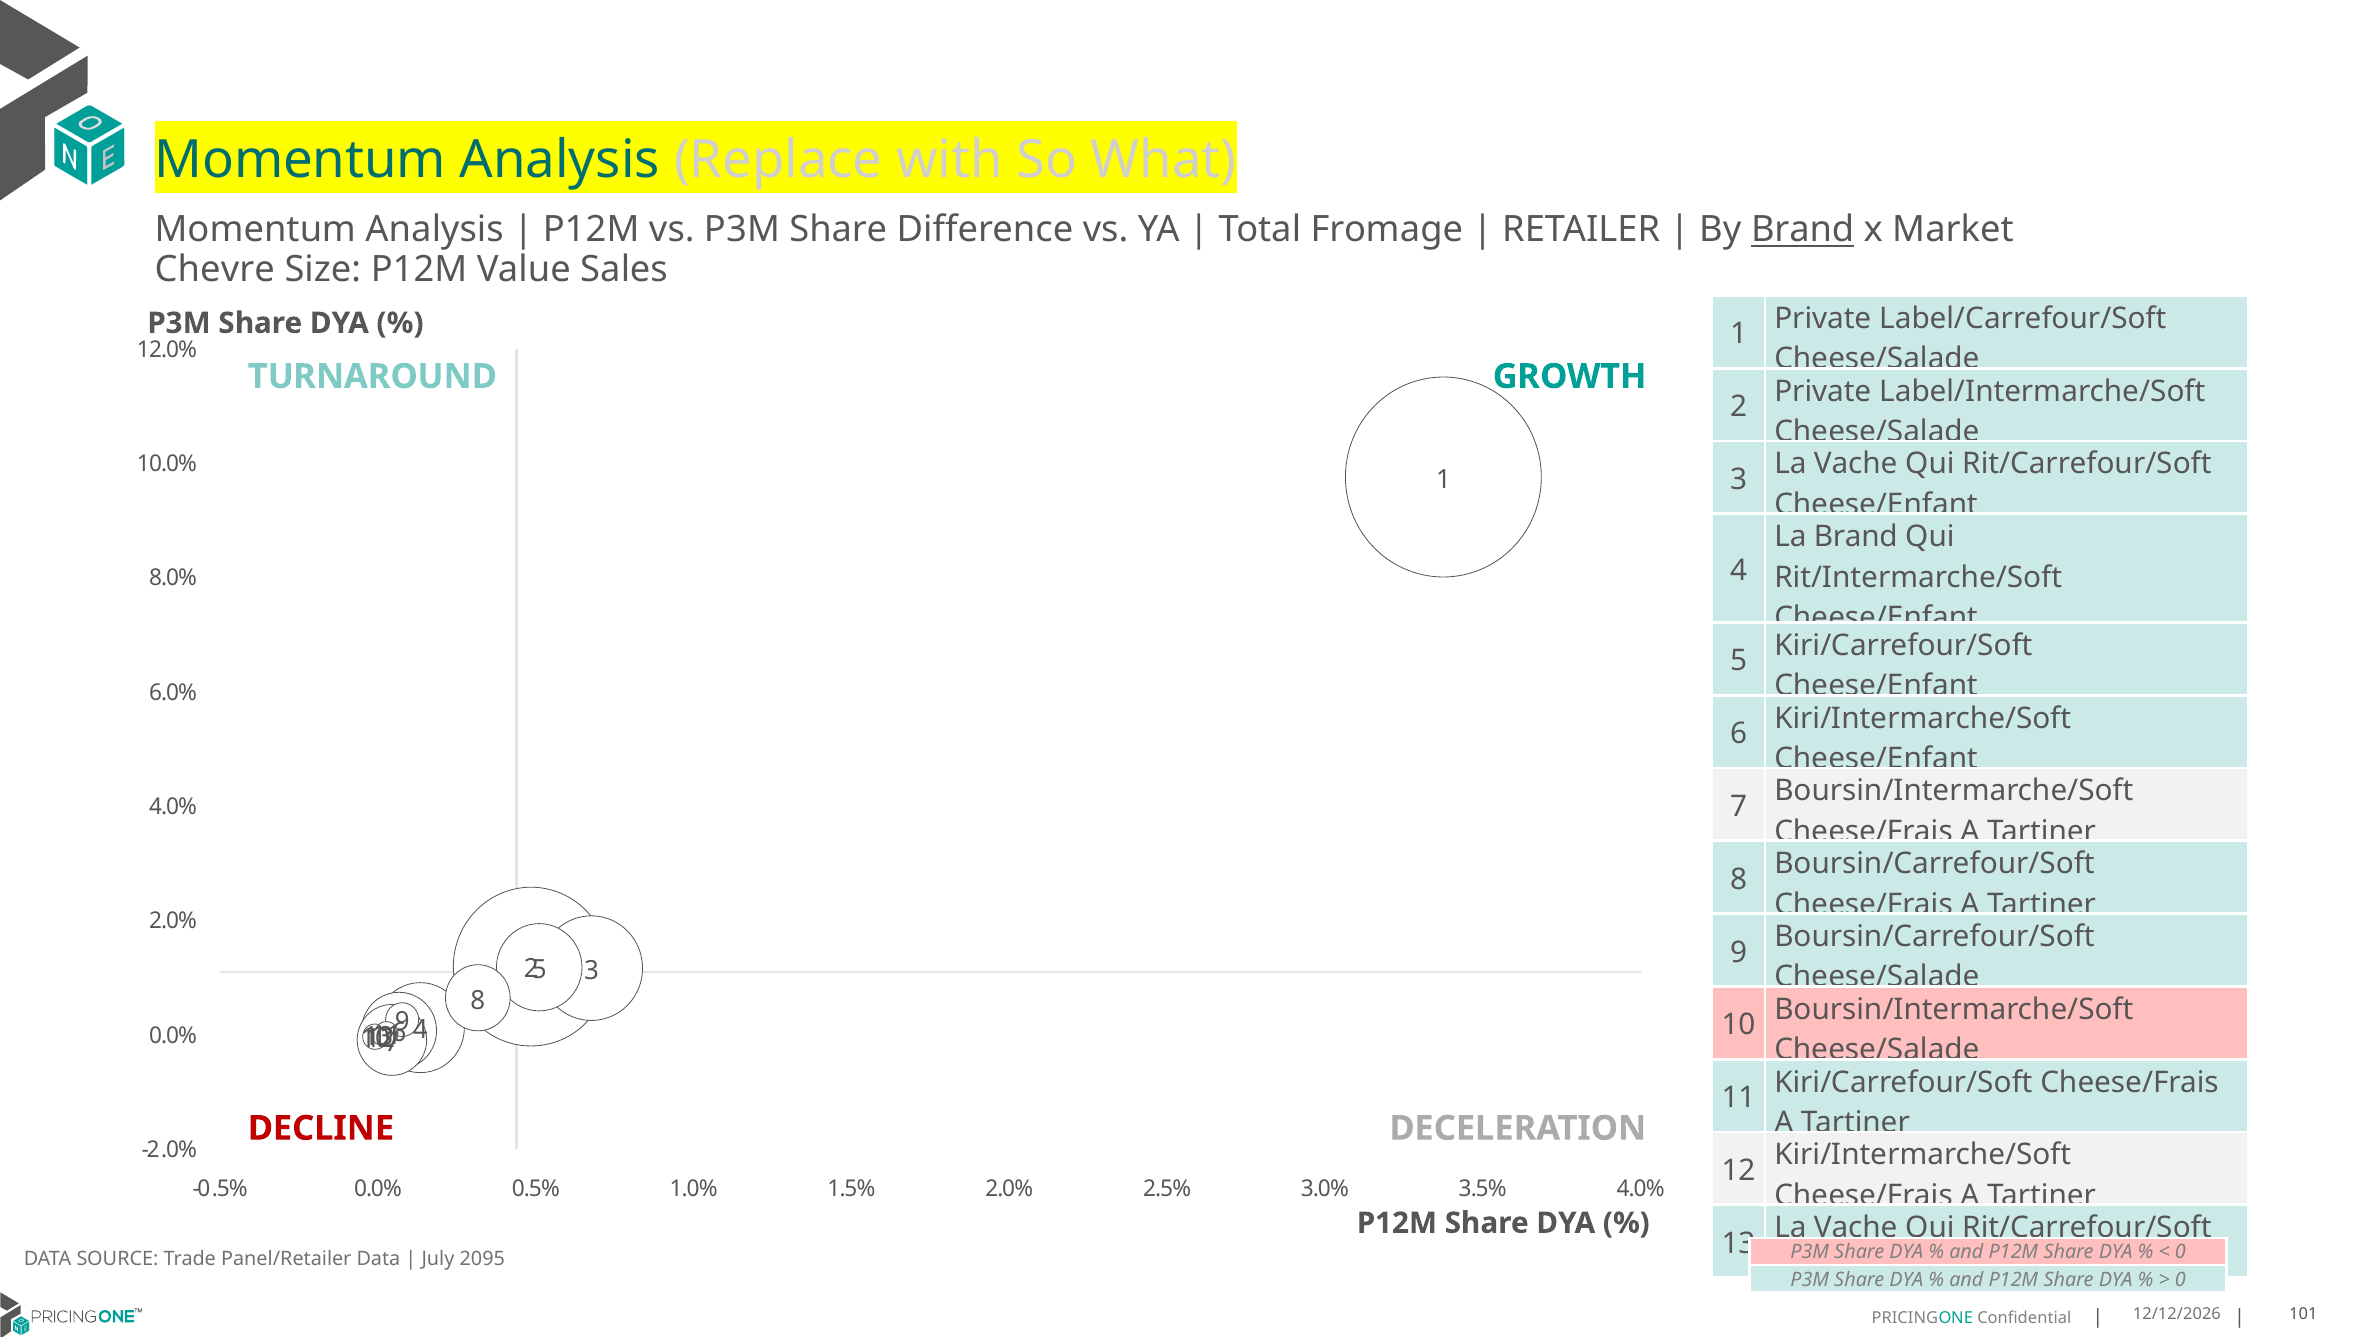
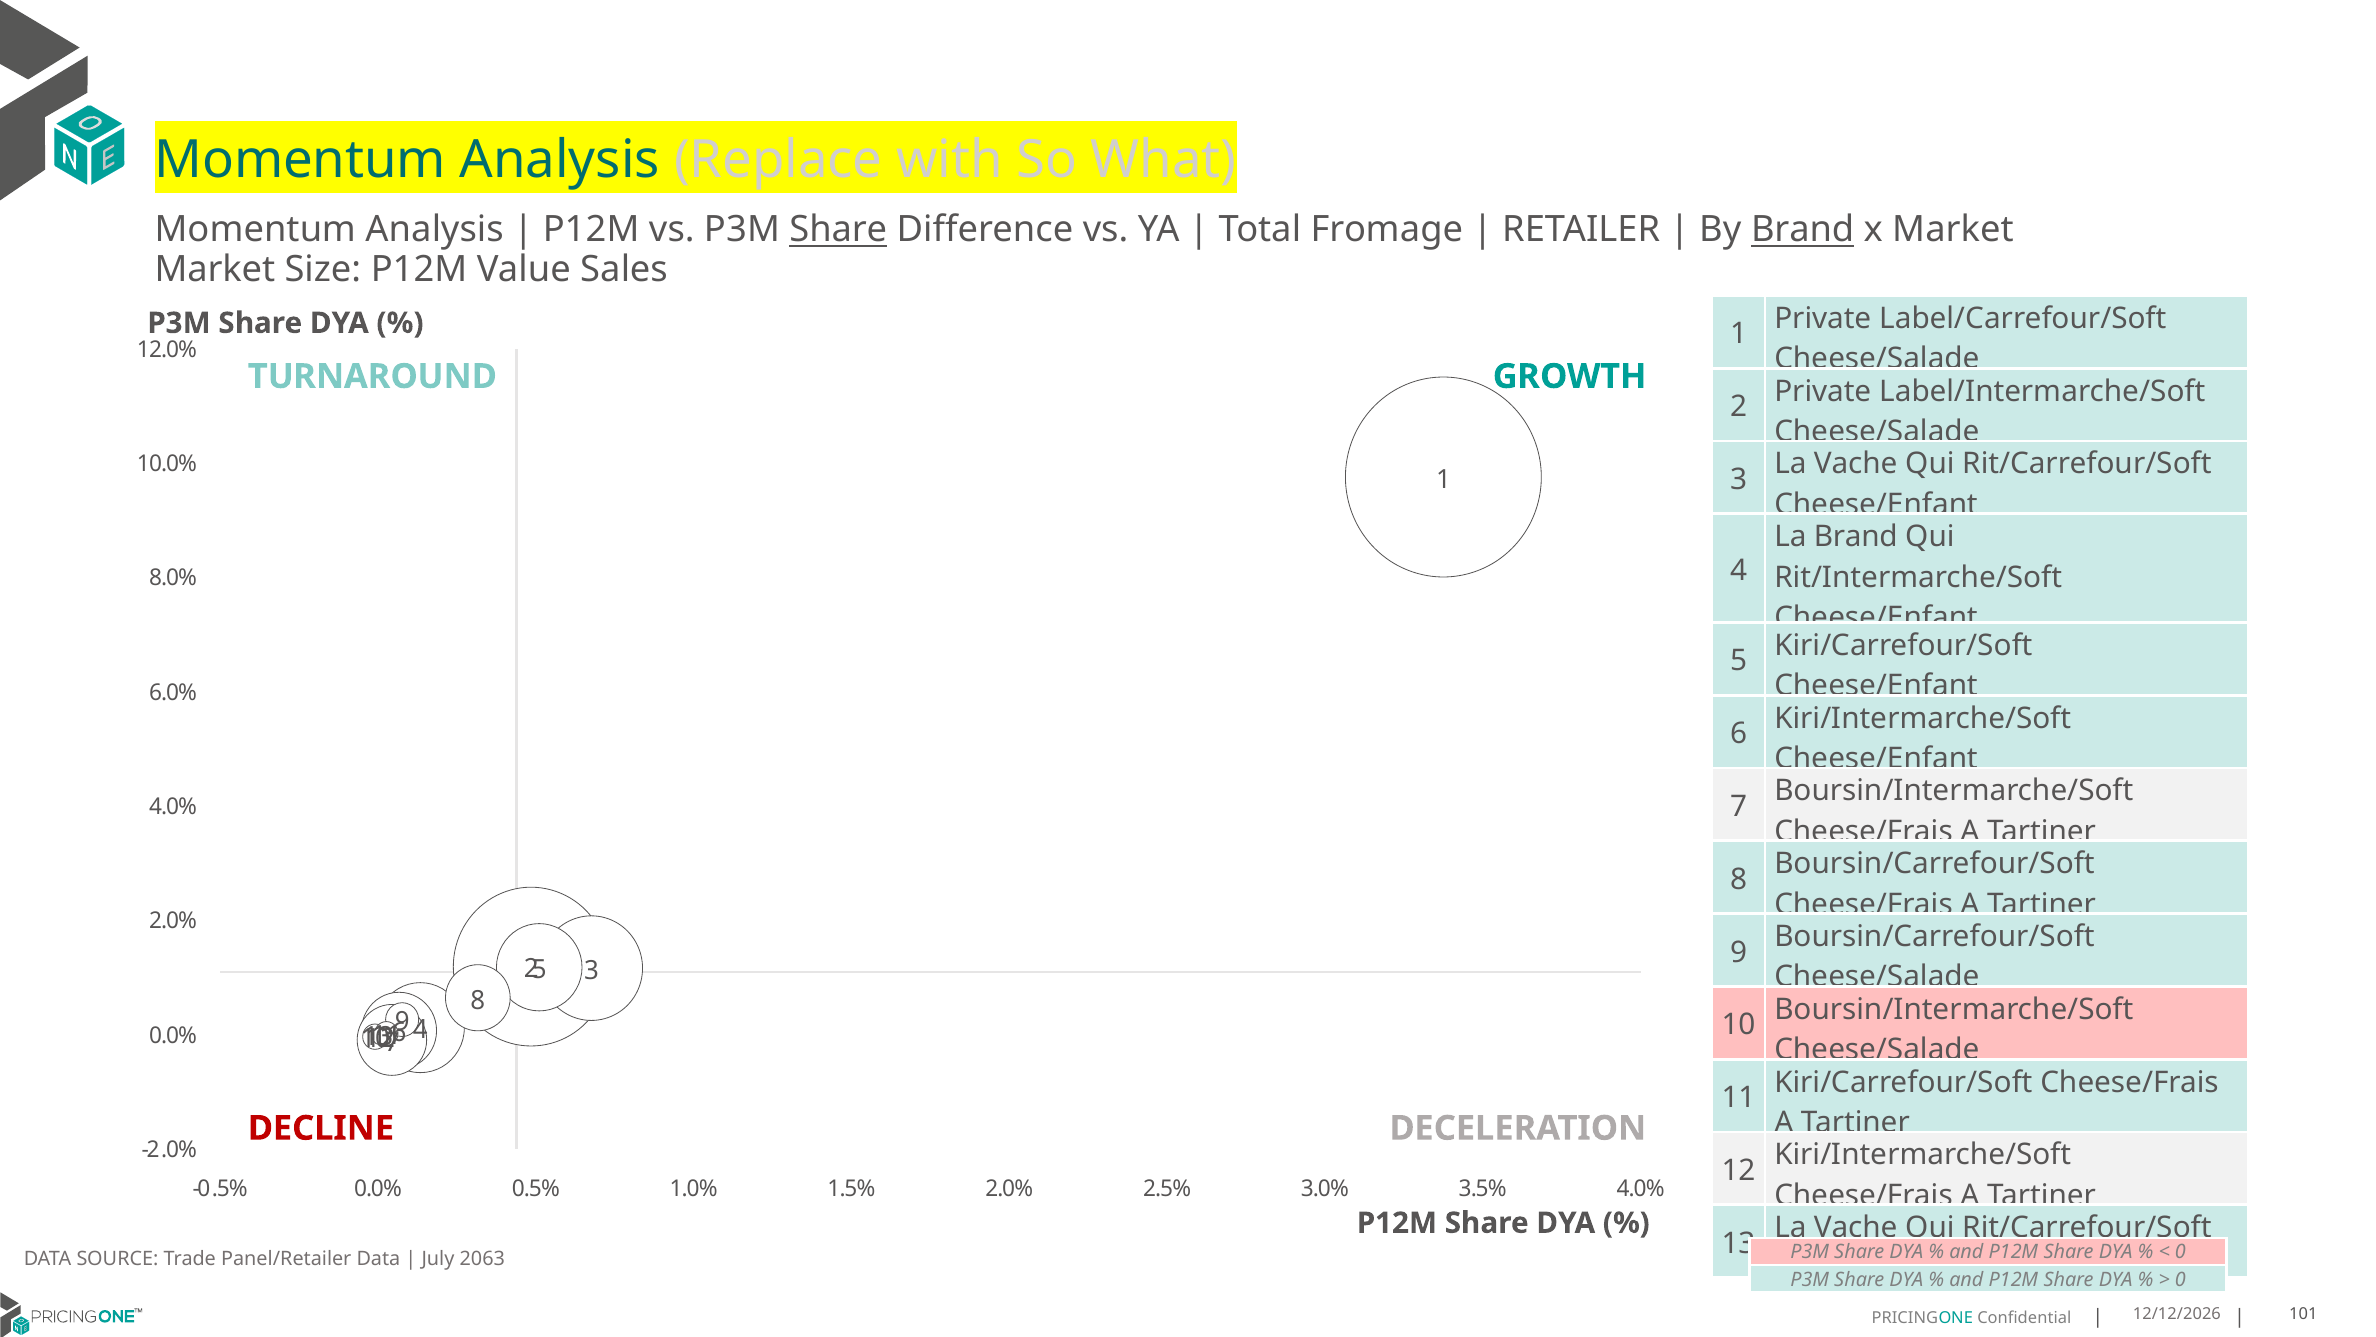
Share at (838, 230) underline: none -> present
Chevre at (215, 269): Chevre -> Market
2095: 2095 -> 2063
